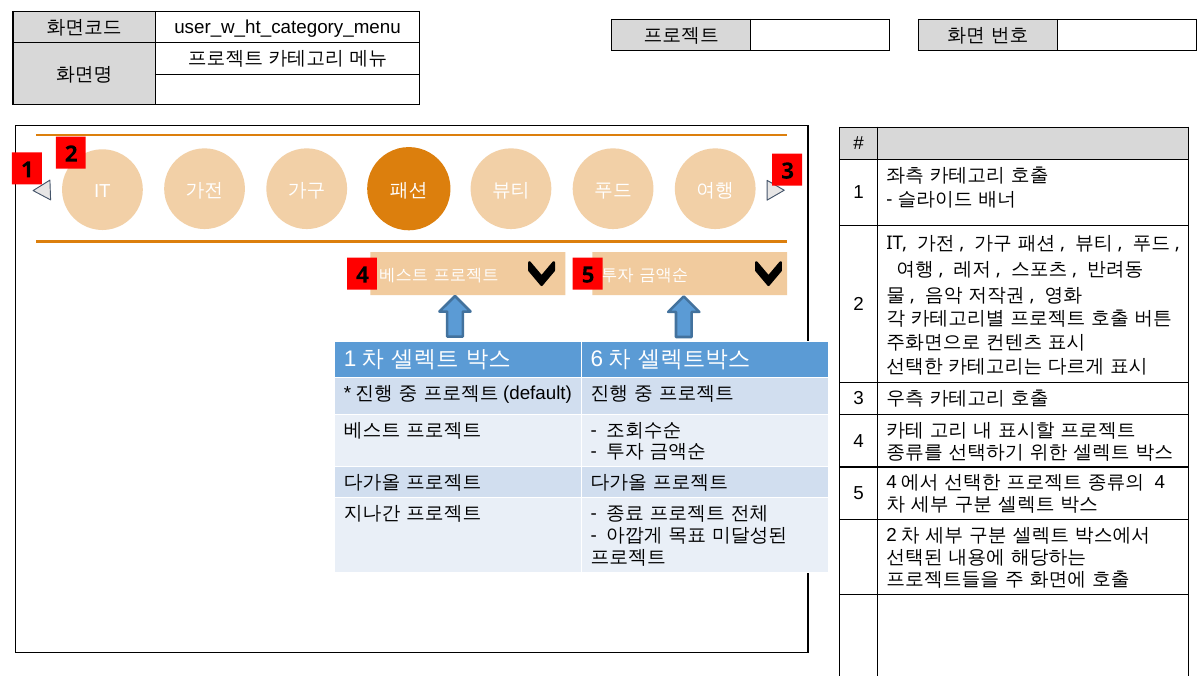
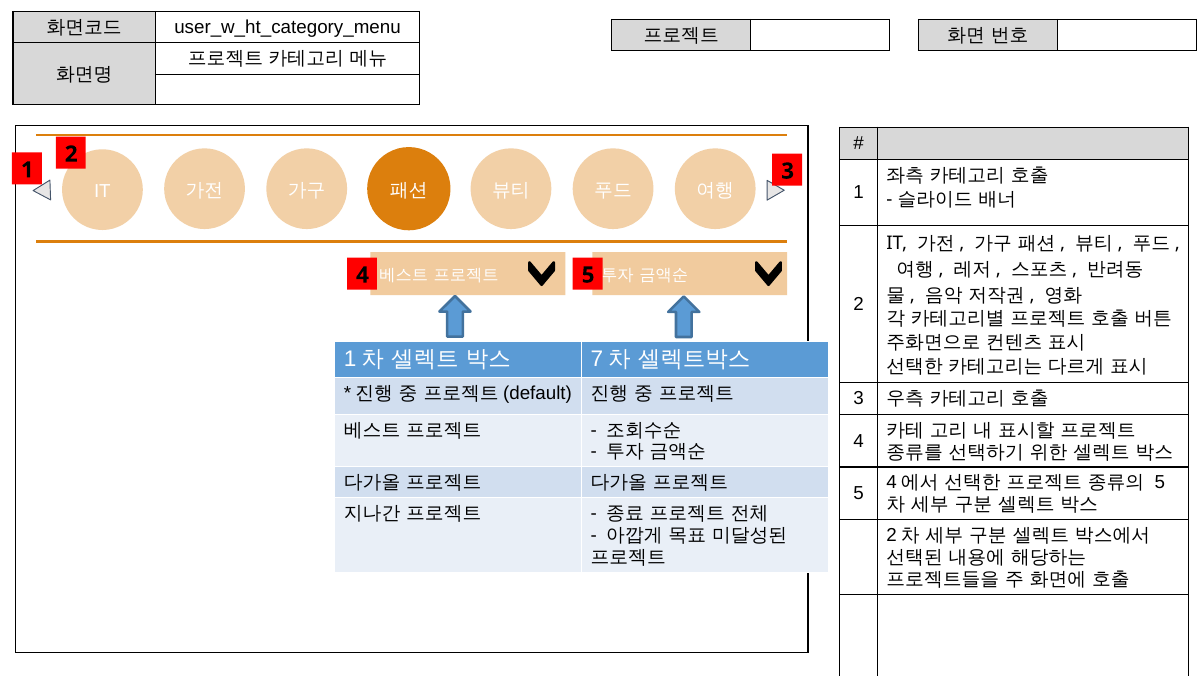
6: 6 -> 7
4 at (1160, 483): 4 -> 5
